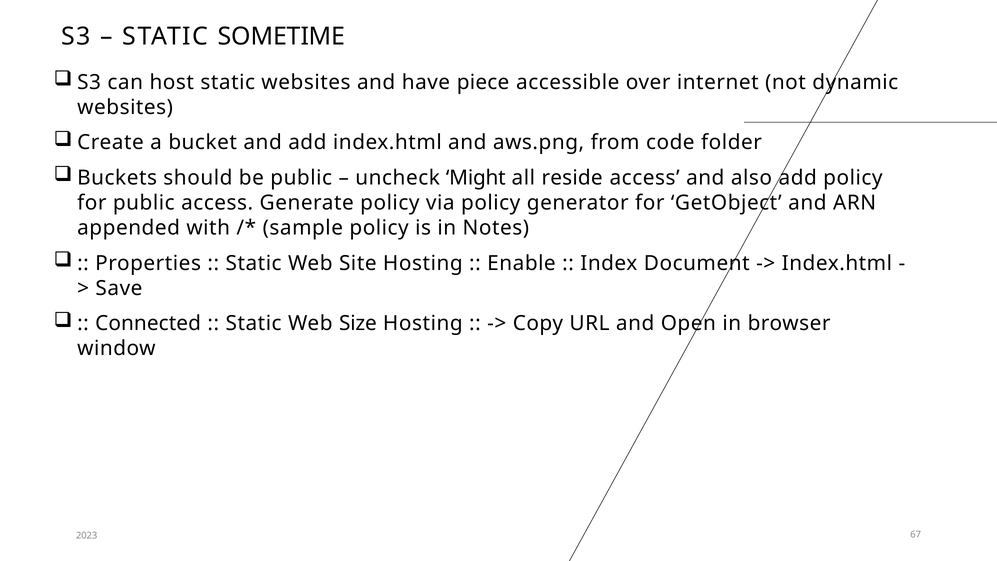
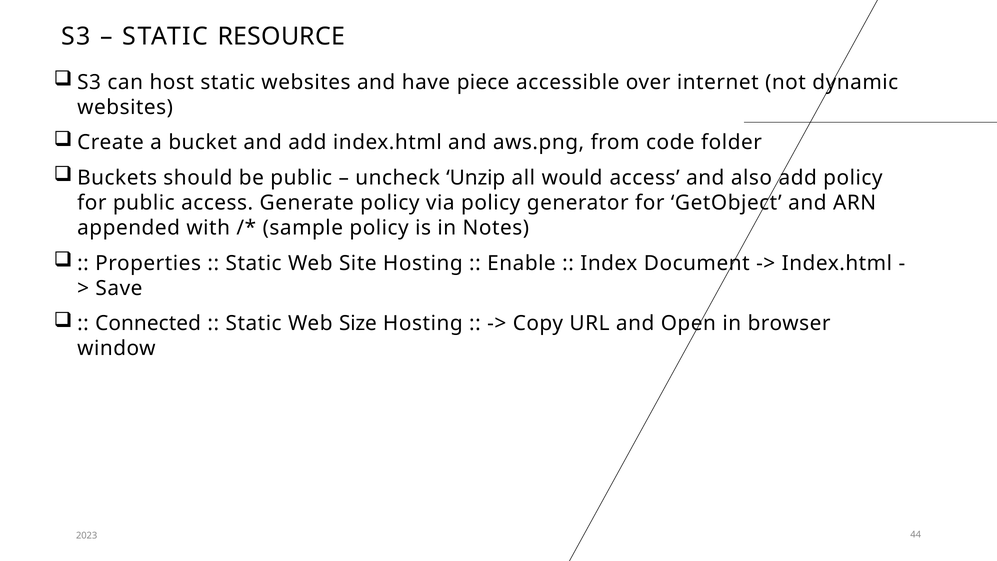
SOMETIME: SOMETIME -> RESOURCE
Might: Might -> Unzip
reside: reside -> would
67: 67 -> 44
